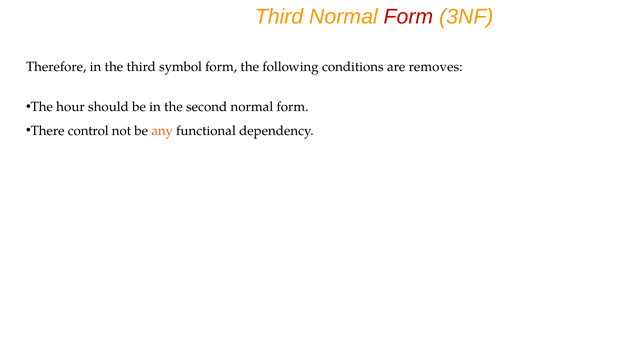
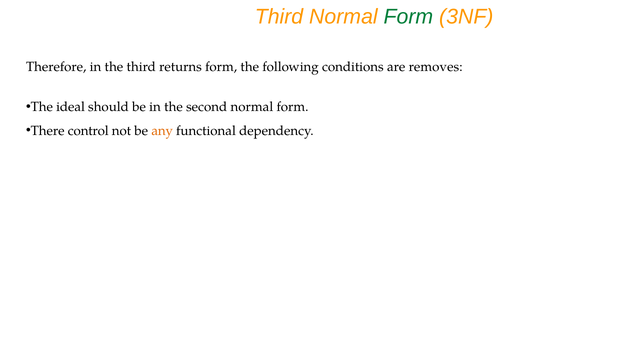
Form at (408, 17) colour: red -> green
symbol: symbol -> returns
hour: hour -> ideal
